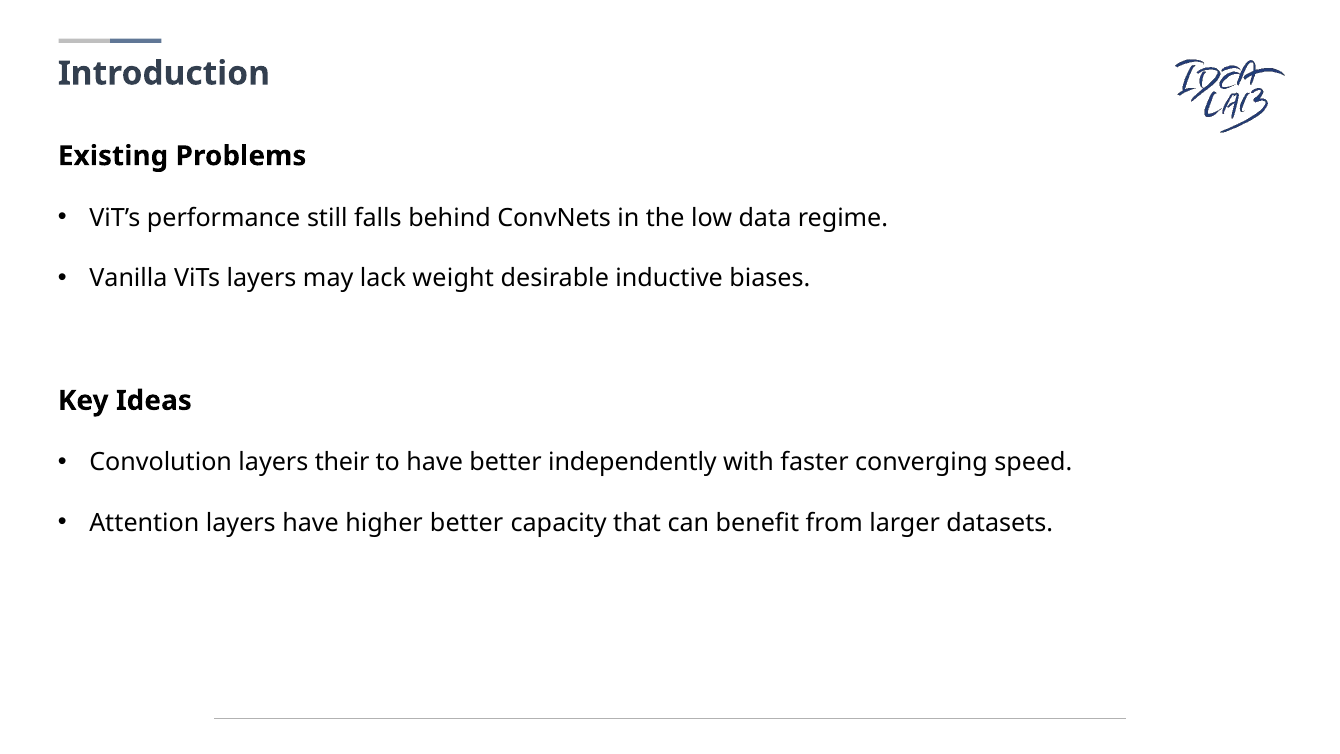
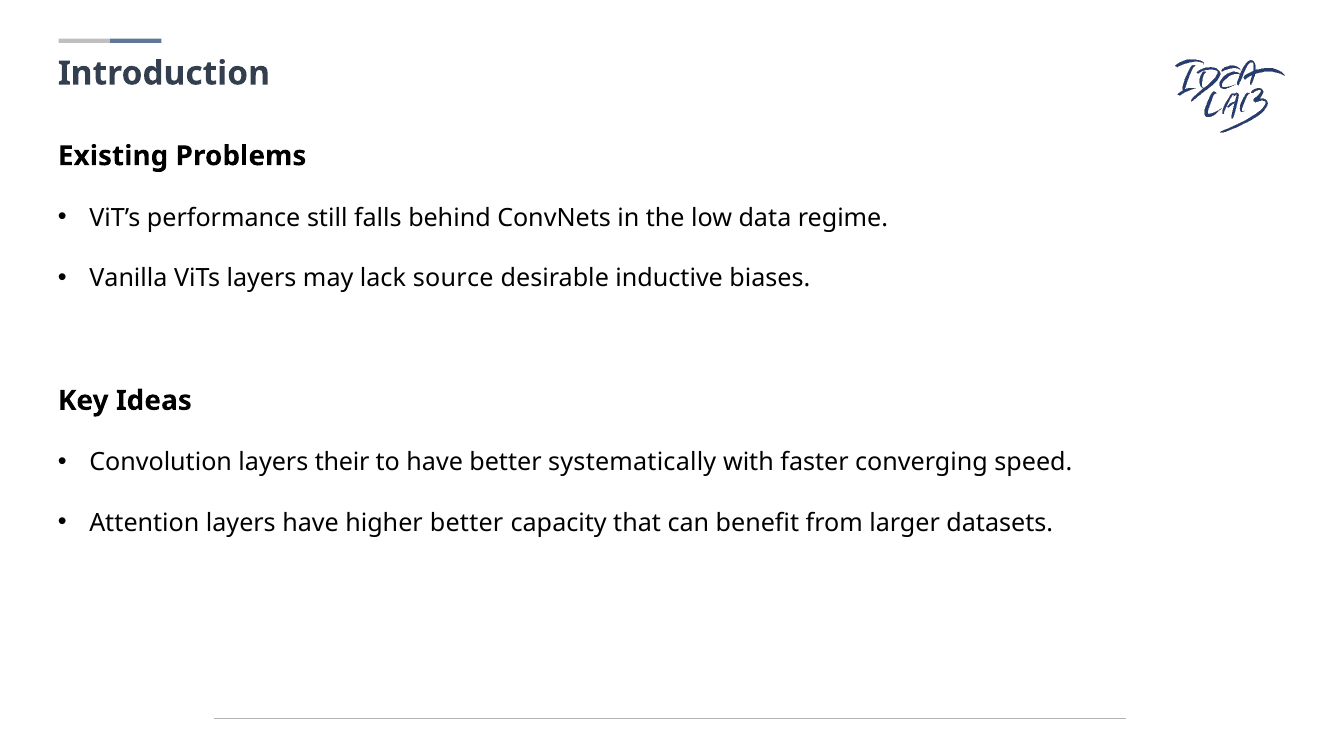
weight: weight -> source
independently: independently -> systematically
